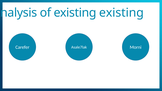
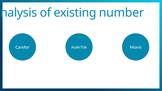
existing existing: existing -> number
